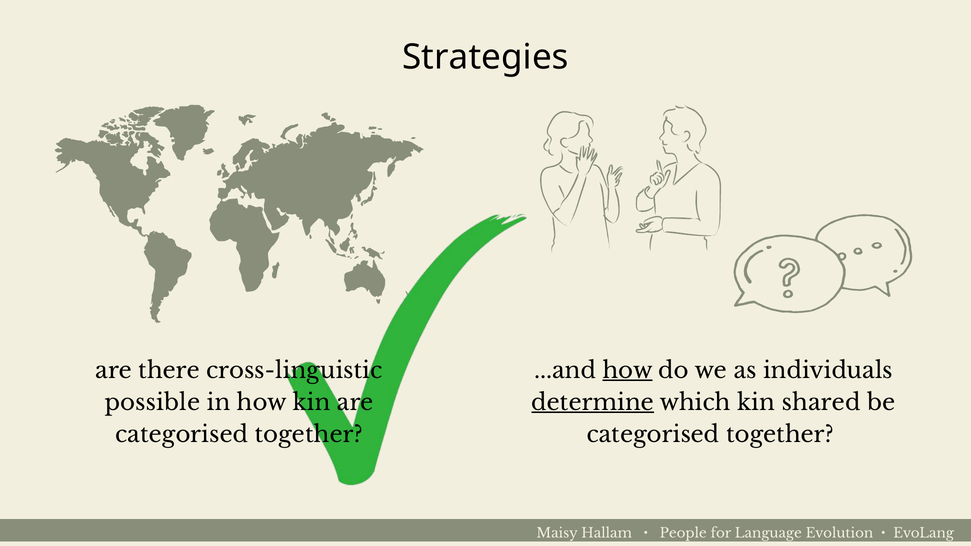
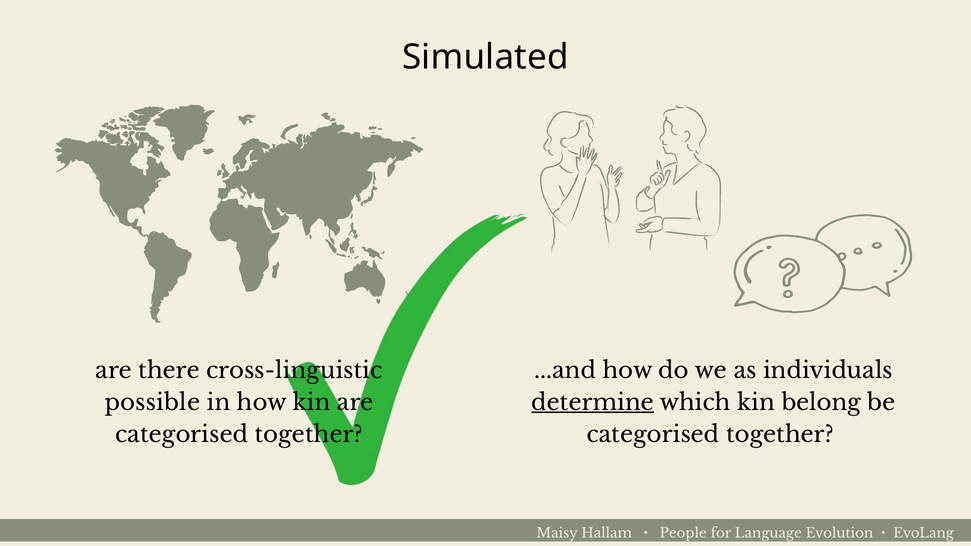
Strategies: Strategies -> Simulated
how at (628, 371) underline: present -> none
shared: shared -> belong
